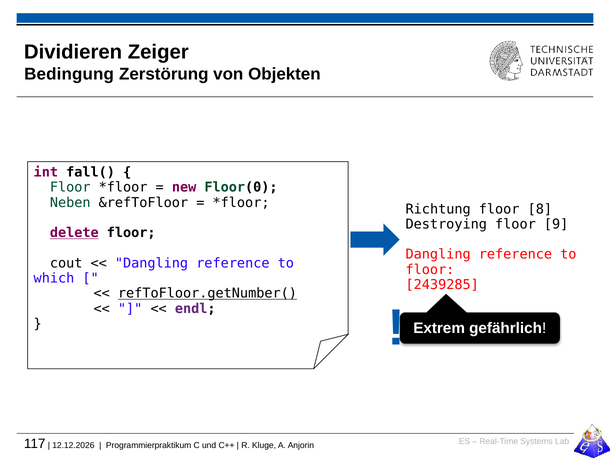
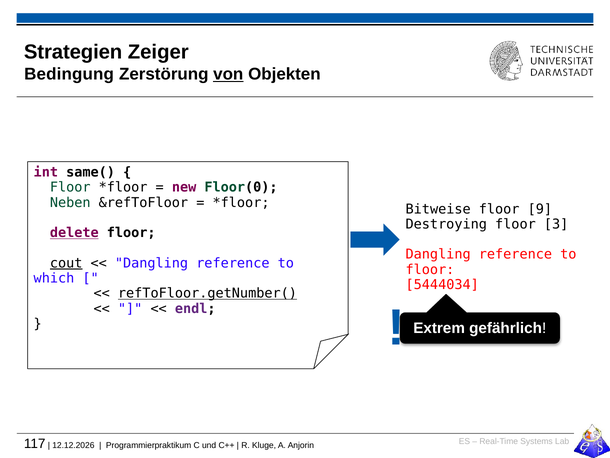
Dividieren: Dividieren -> Strategien
von underline: none -> present
fall(: fall( -> same(
Richtung: Richtung -> Bitweise
8: 8 -> 9
9: 9 -> 3
cout underline: none -> present
2439285: 2439285 -> 5444034
